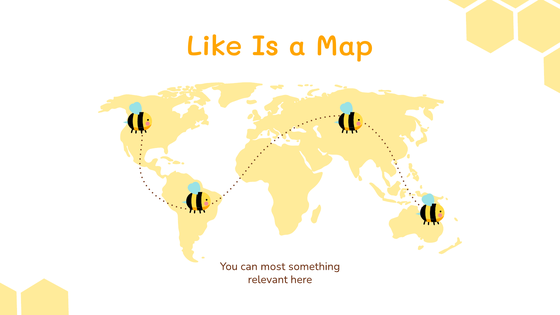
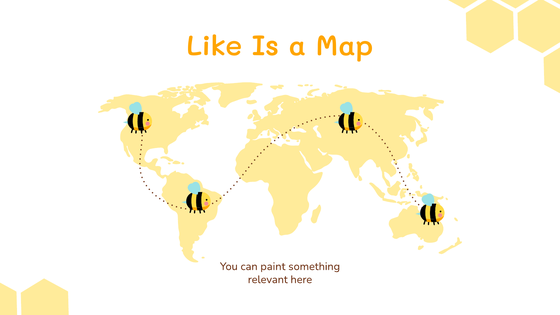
most: most -> paint
